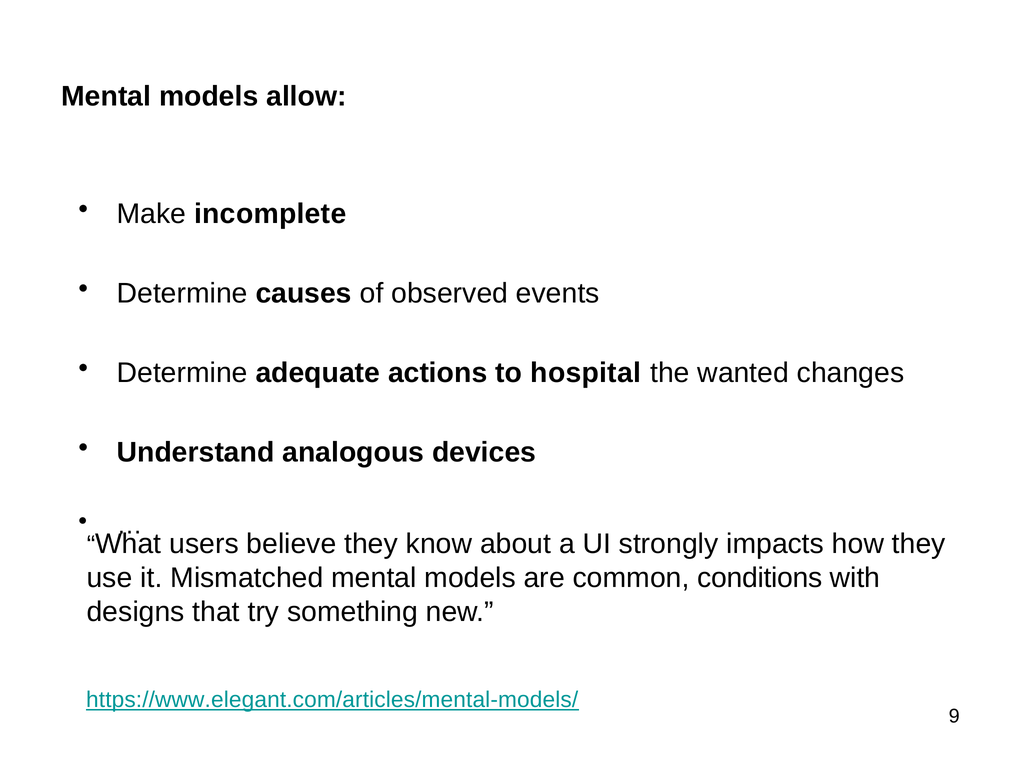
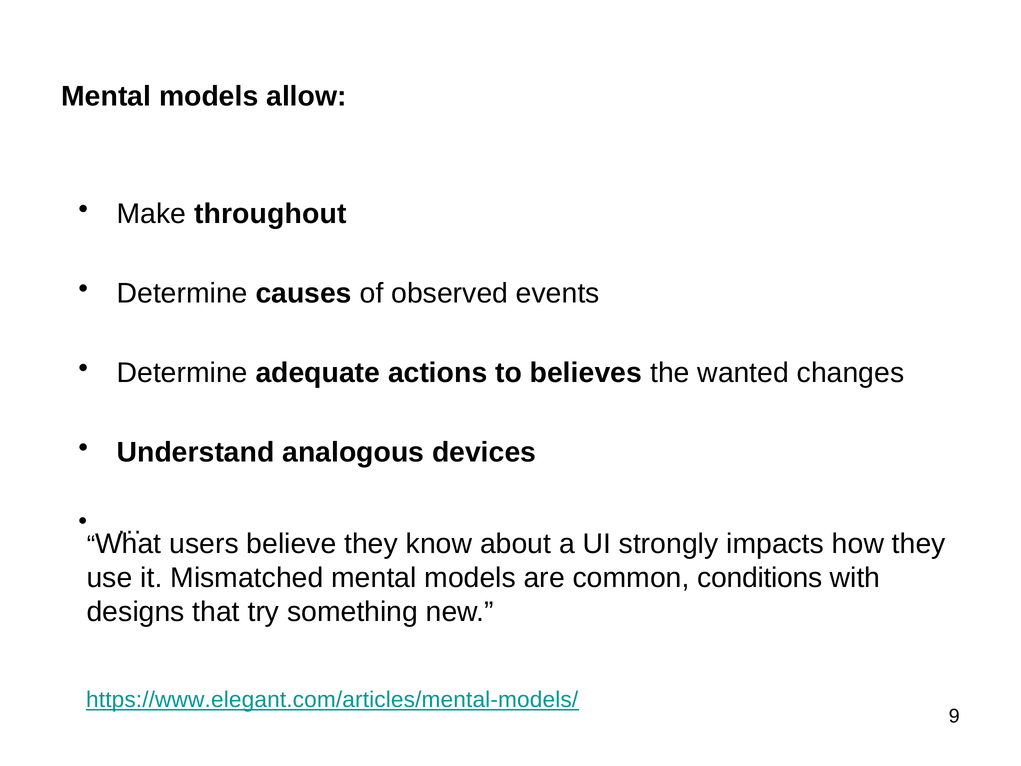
incomplete: incomplete -> throughout
hospital: hospital -> believes
